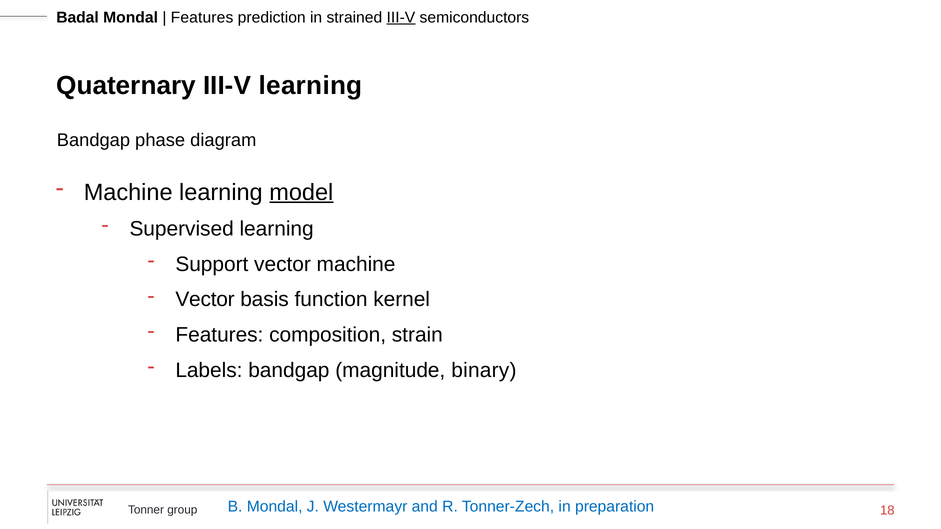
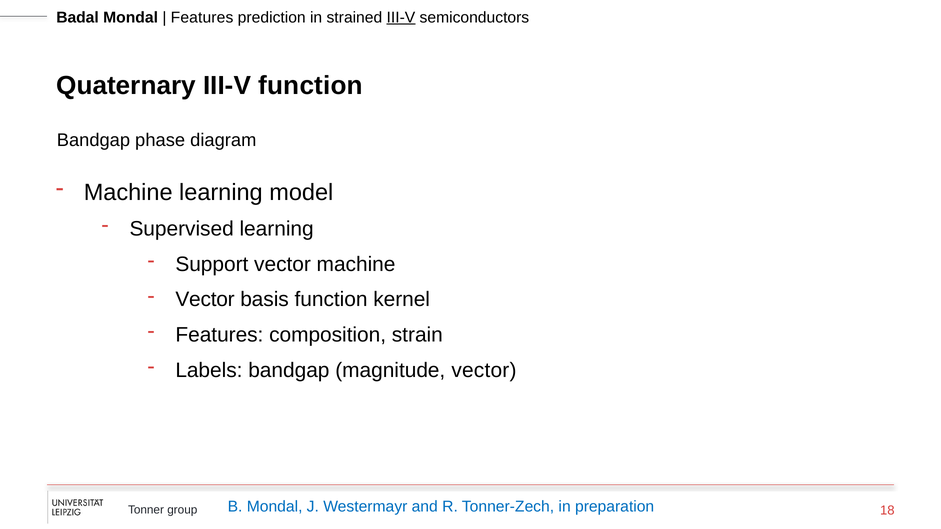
III-V learning: learning -> function
model underline: present -> none
magnitude binary: binary -> vector
